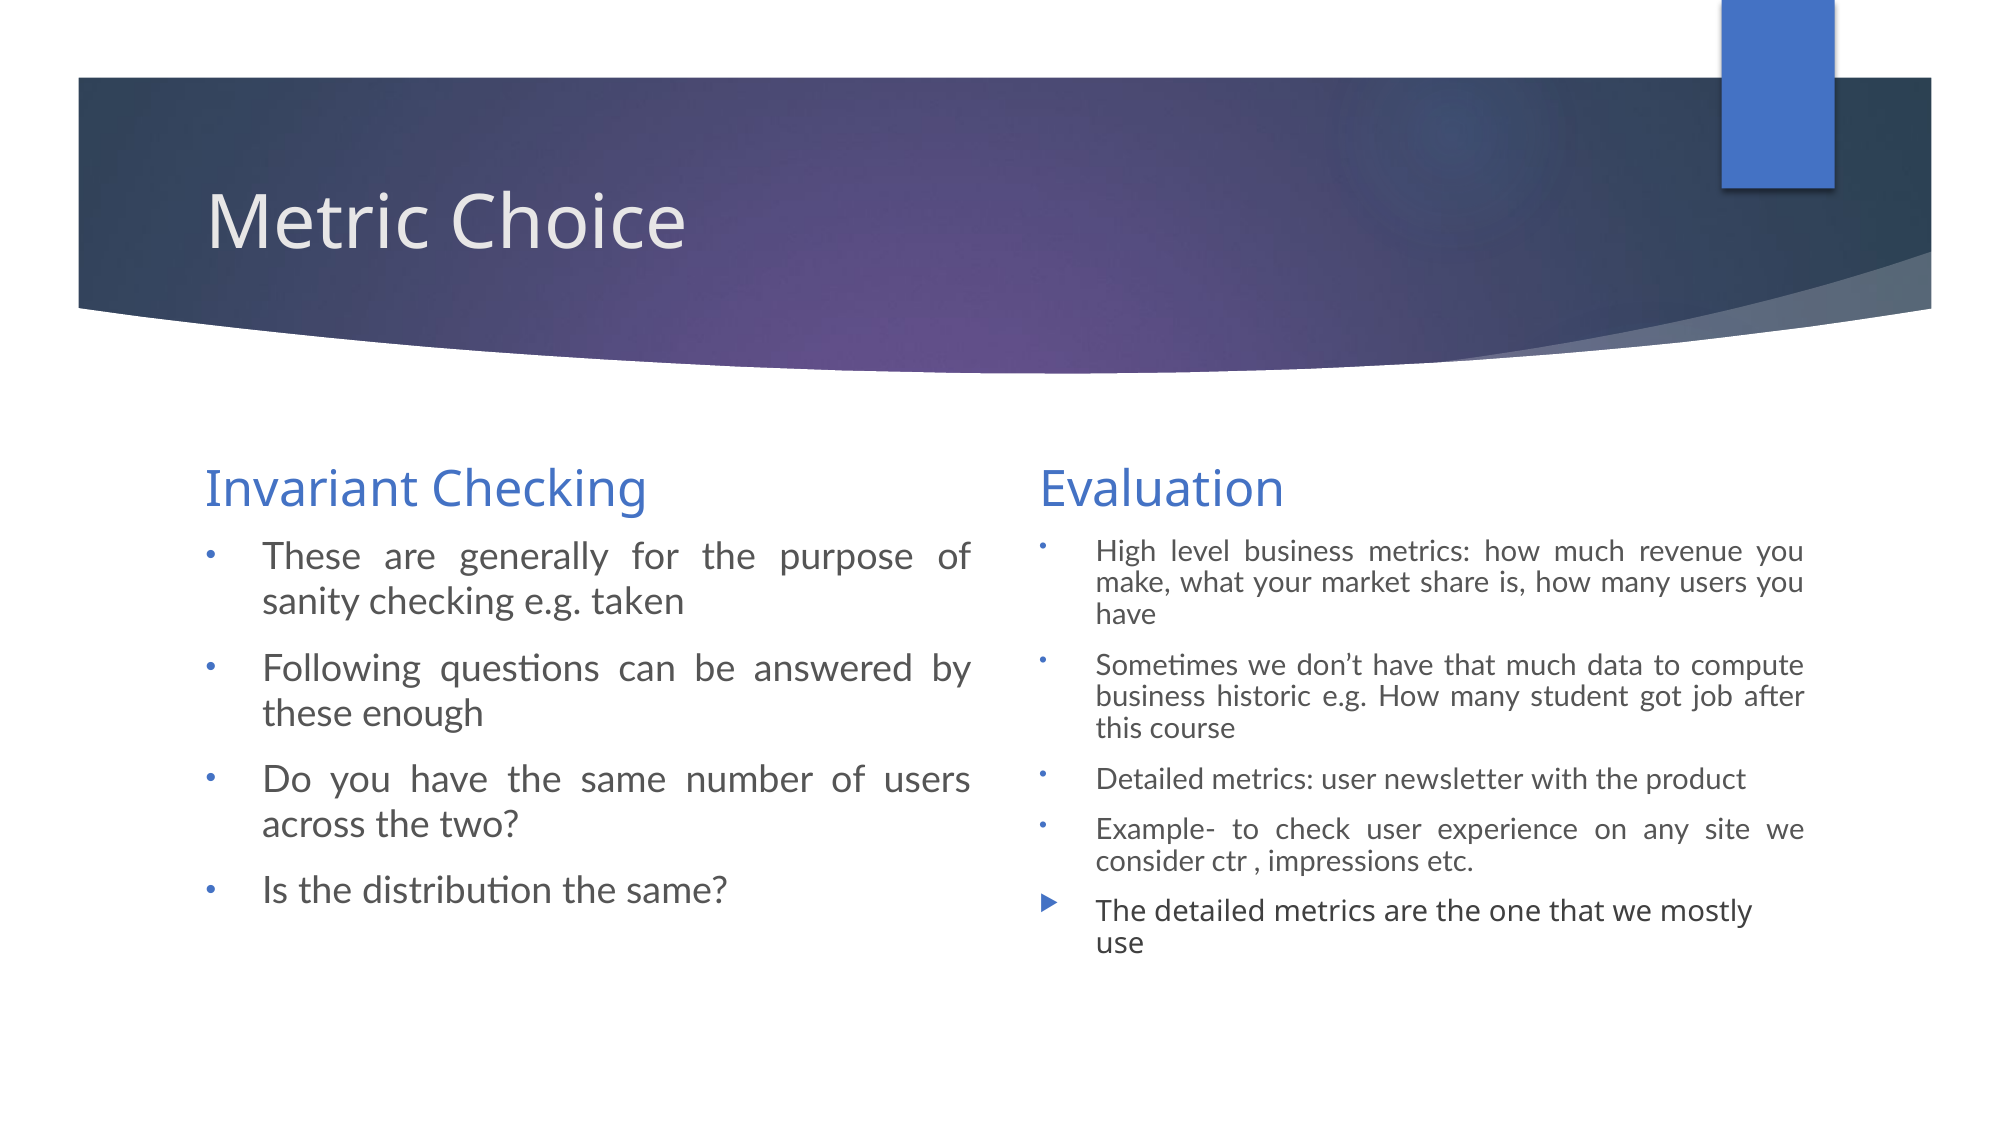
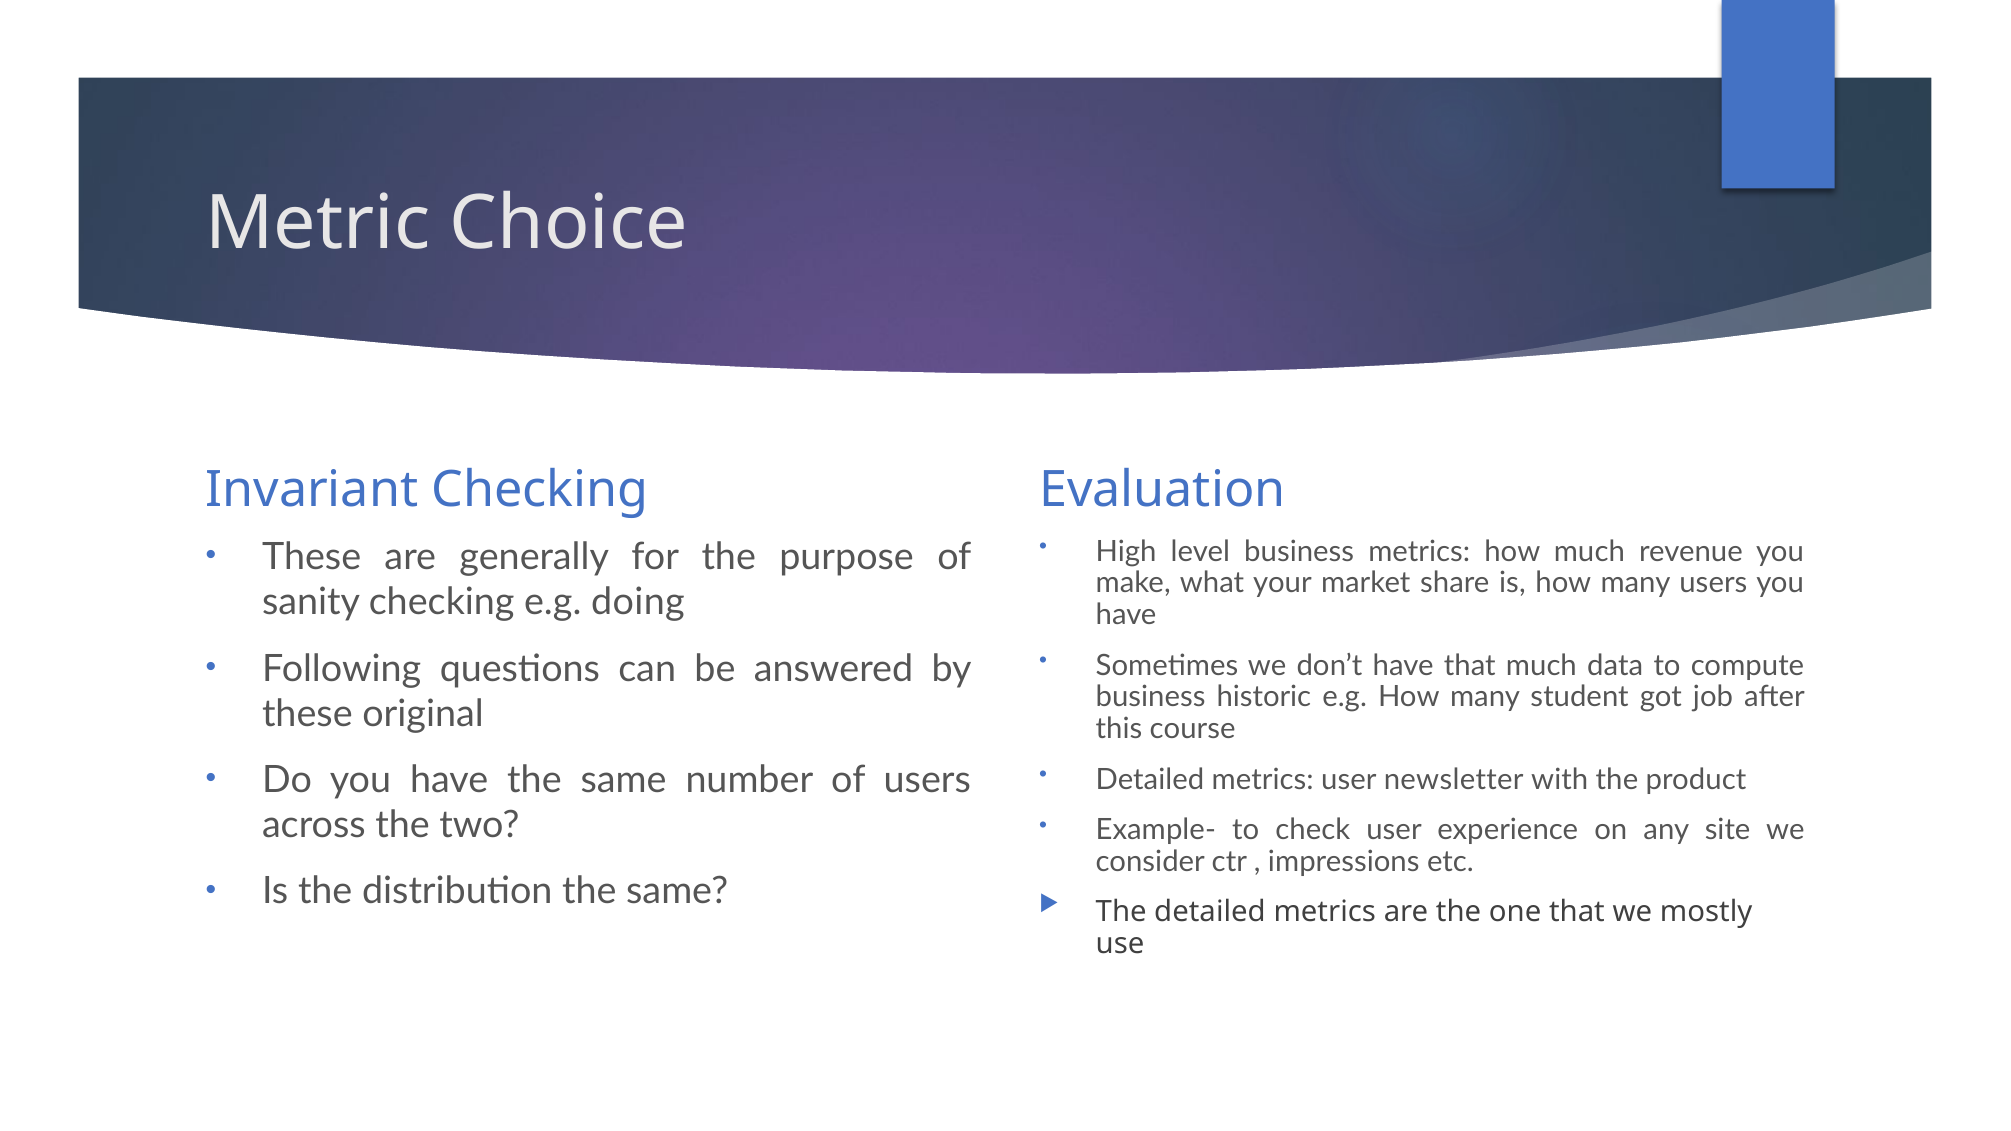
taken: taken -> doing
enough: enough -> original
